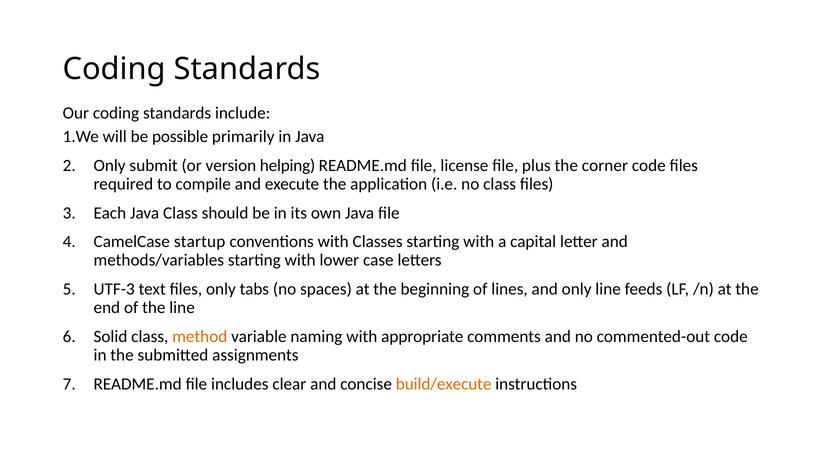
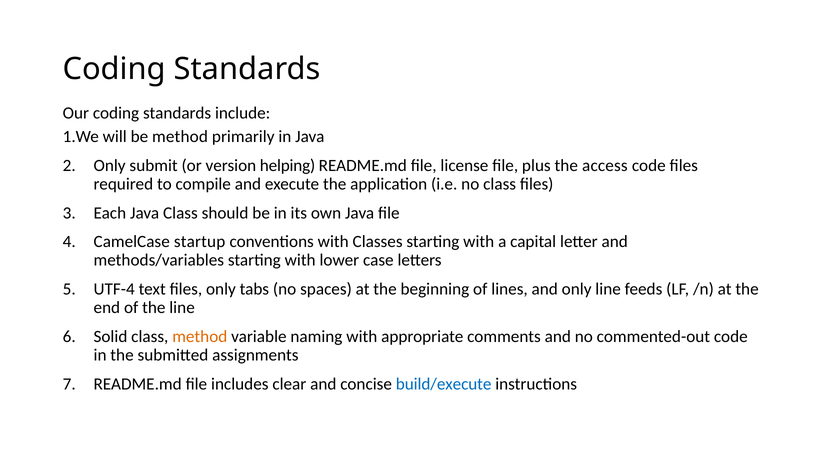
be possible: possible -> method
corner: corner -> access
UTF-3: UTF-3 -> UTF-4
build/execute colour: orange -> blue
